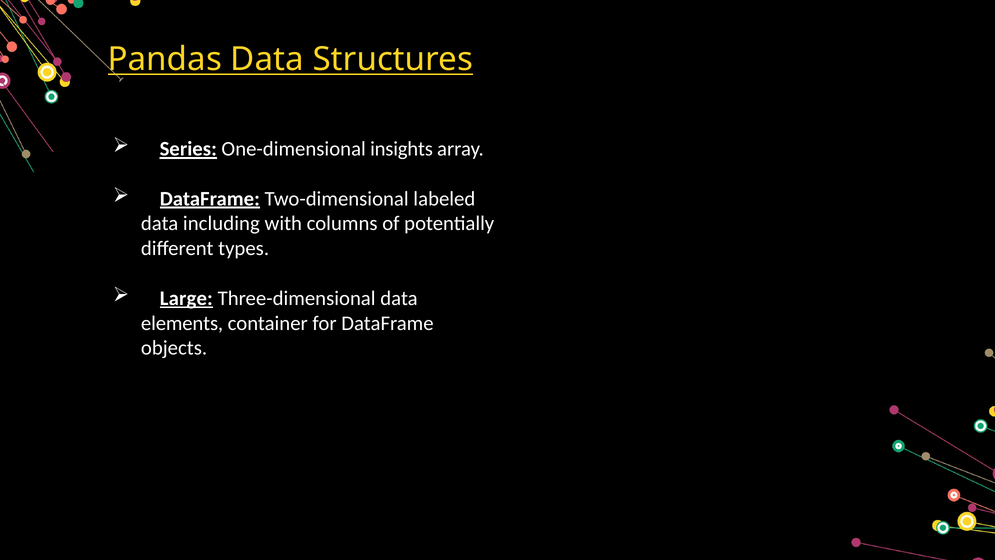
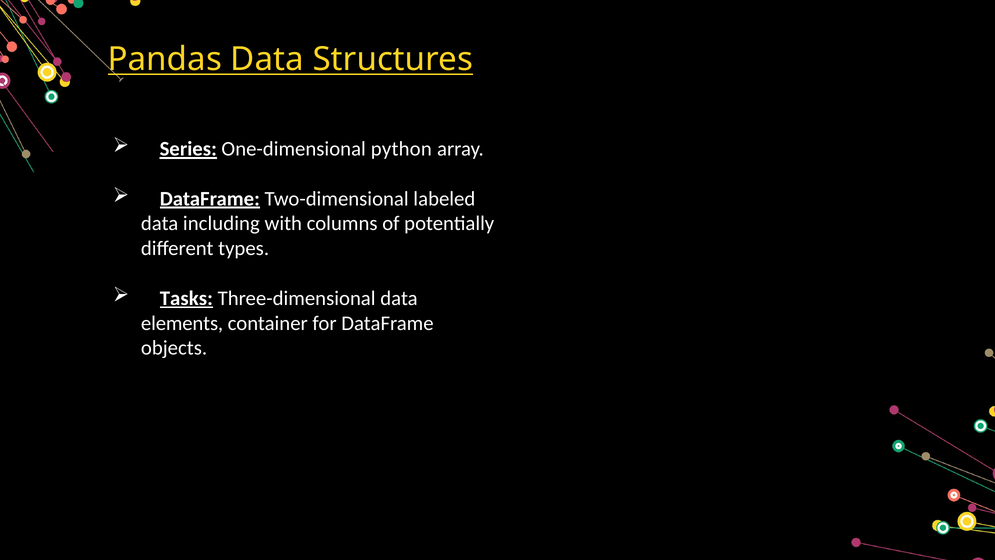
insights: insights -> python
Large: Large -> Tasks
